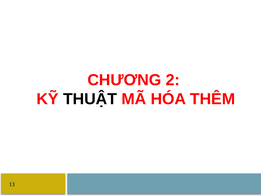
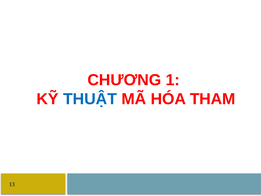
2: 2 -> 1
THUẬT colour: black -> blue
THÊM: THÊM -> THAM
